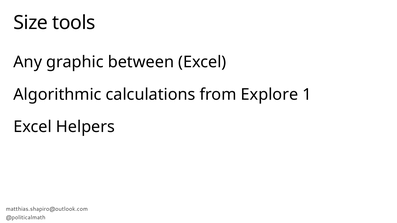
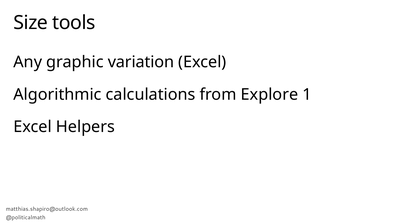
between: between -> variation
